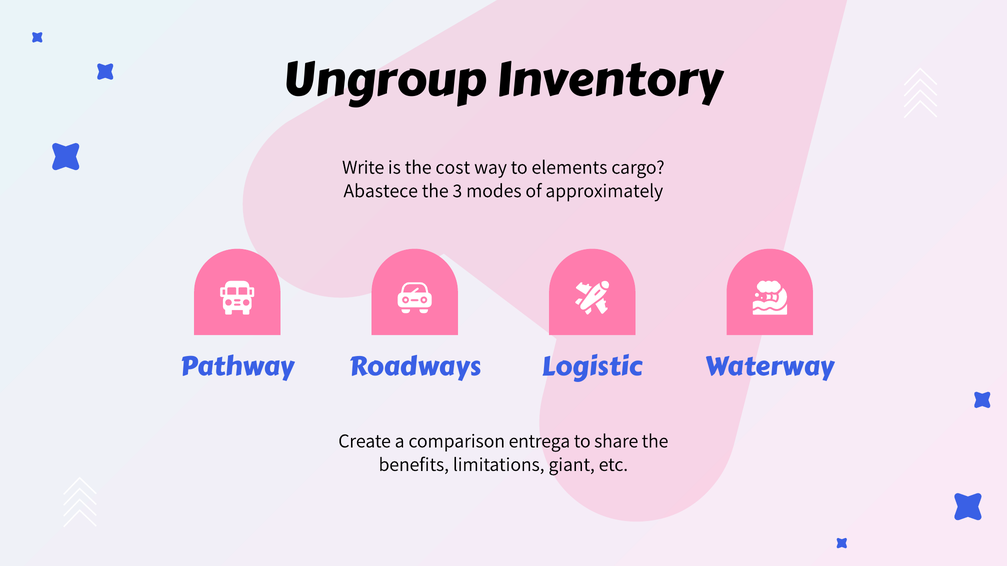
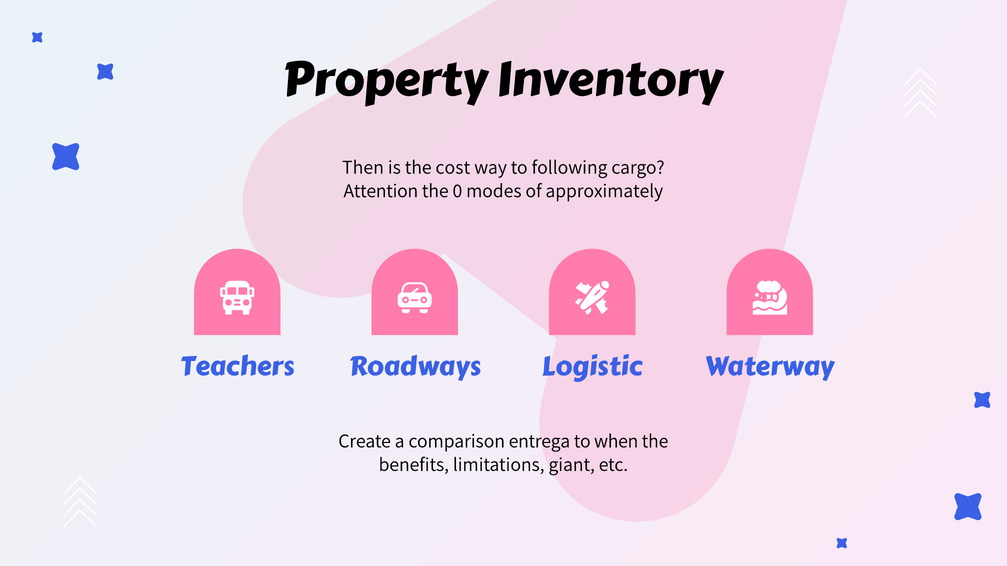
Ungroup: Ungroup -> Property
Write: Write -> Then
elements: elements -> following
Abastece: Abastece -> Attention
3: 3 -> 0
Pathway: Pathway -> Teachers
share: share -> when
